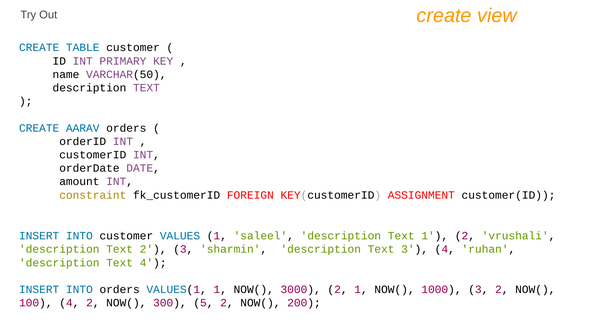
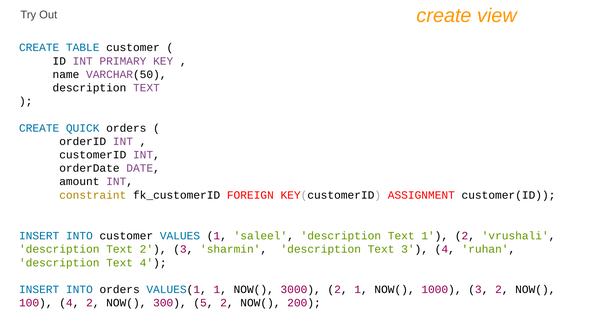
AARAV: AARAV -> QUICK
